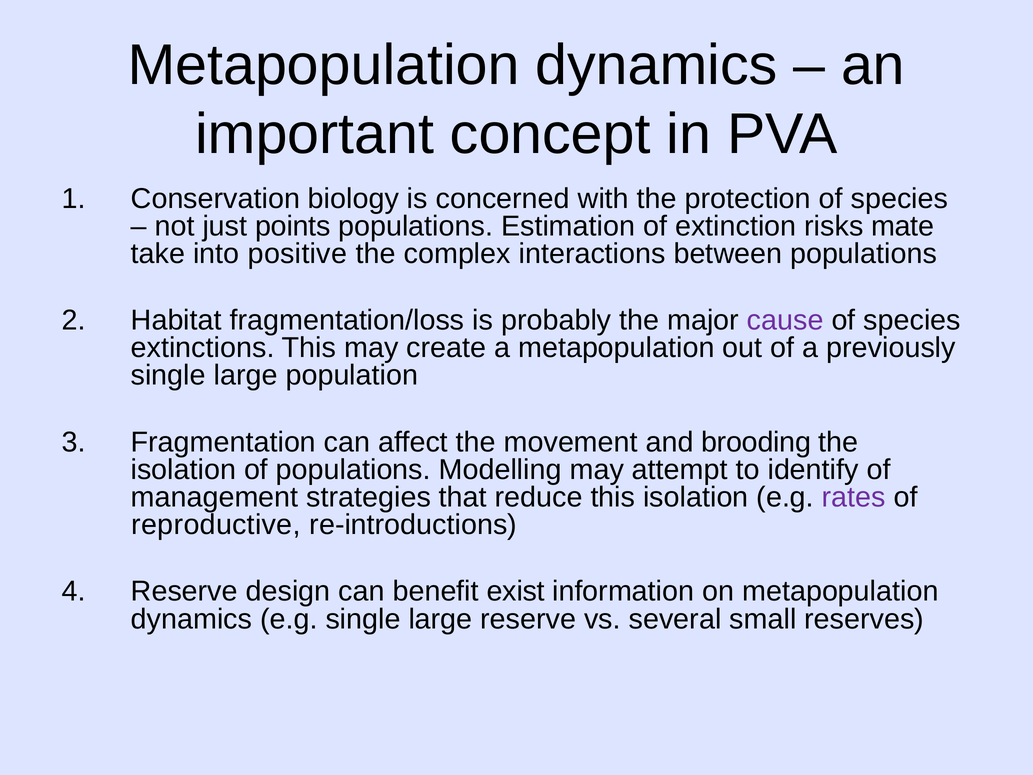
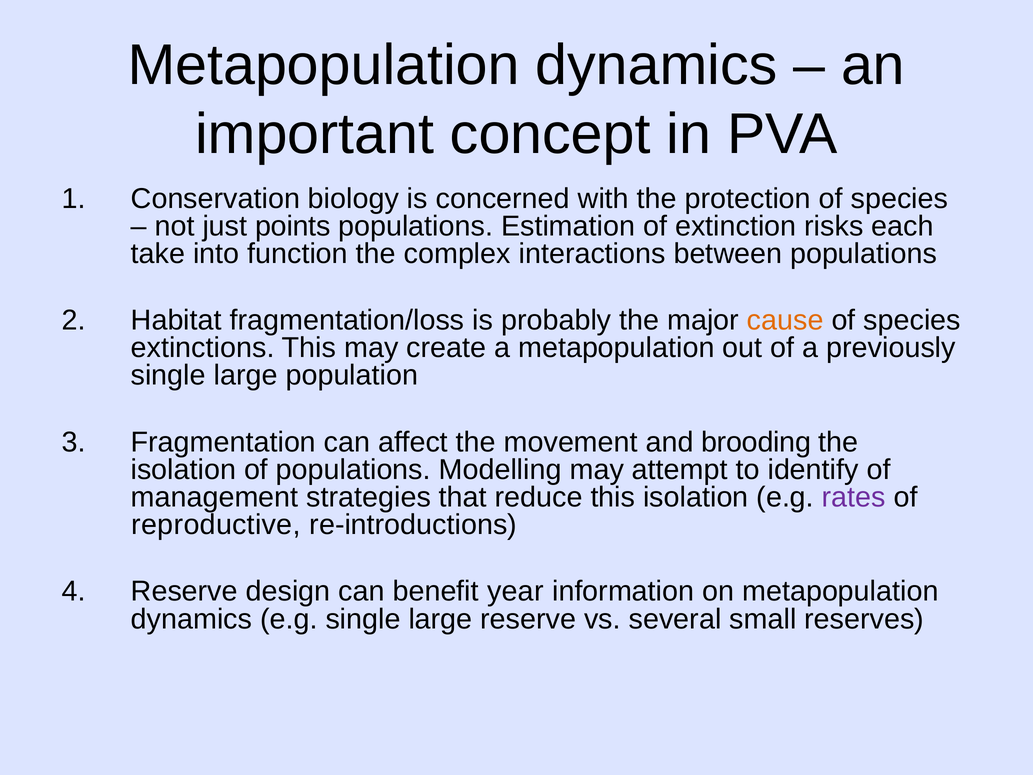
mate: mate -> each
positive: positive -> function
cause colour: purple -> orange
exist: exist -> year
